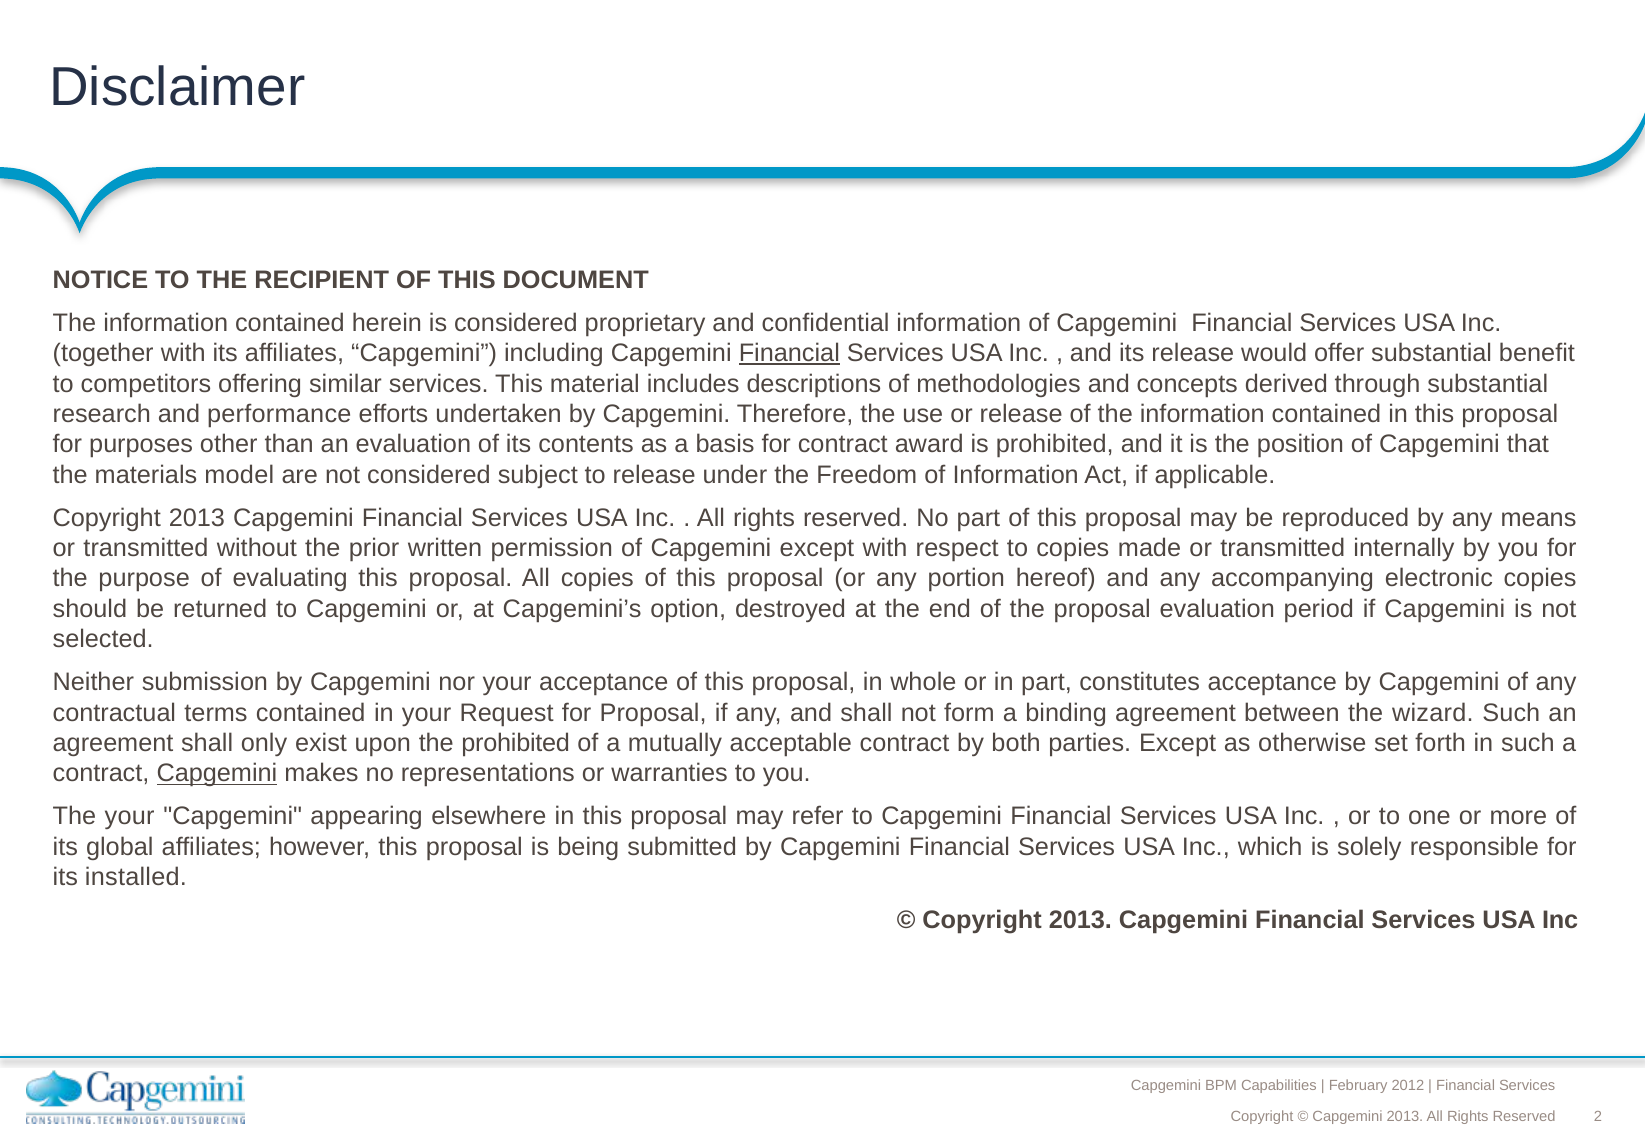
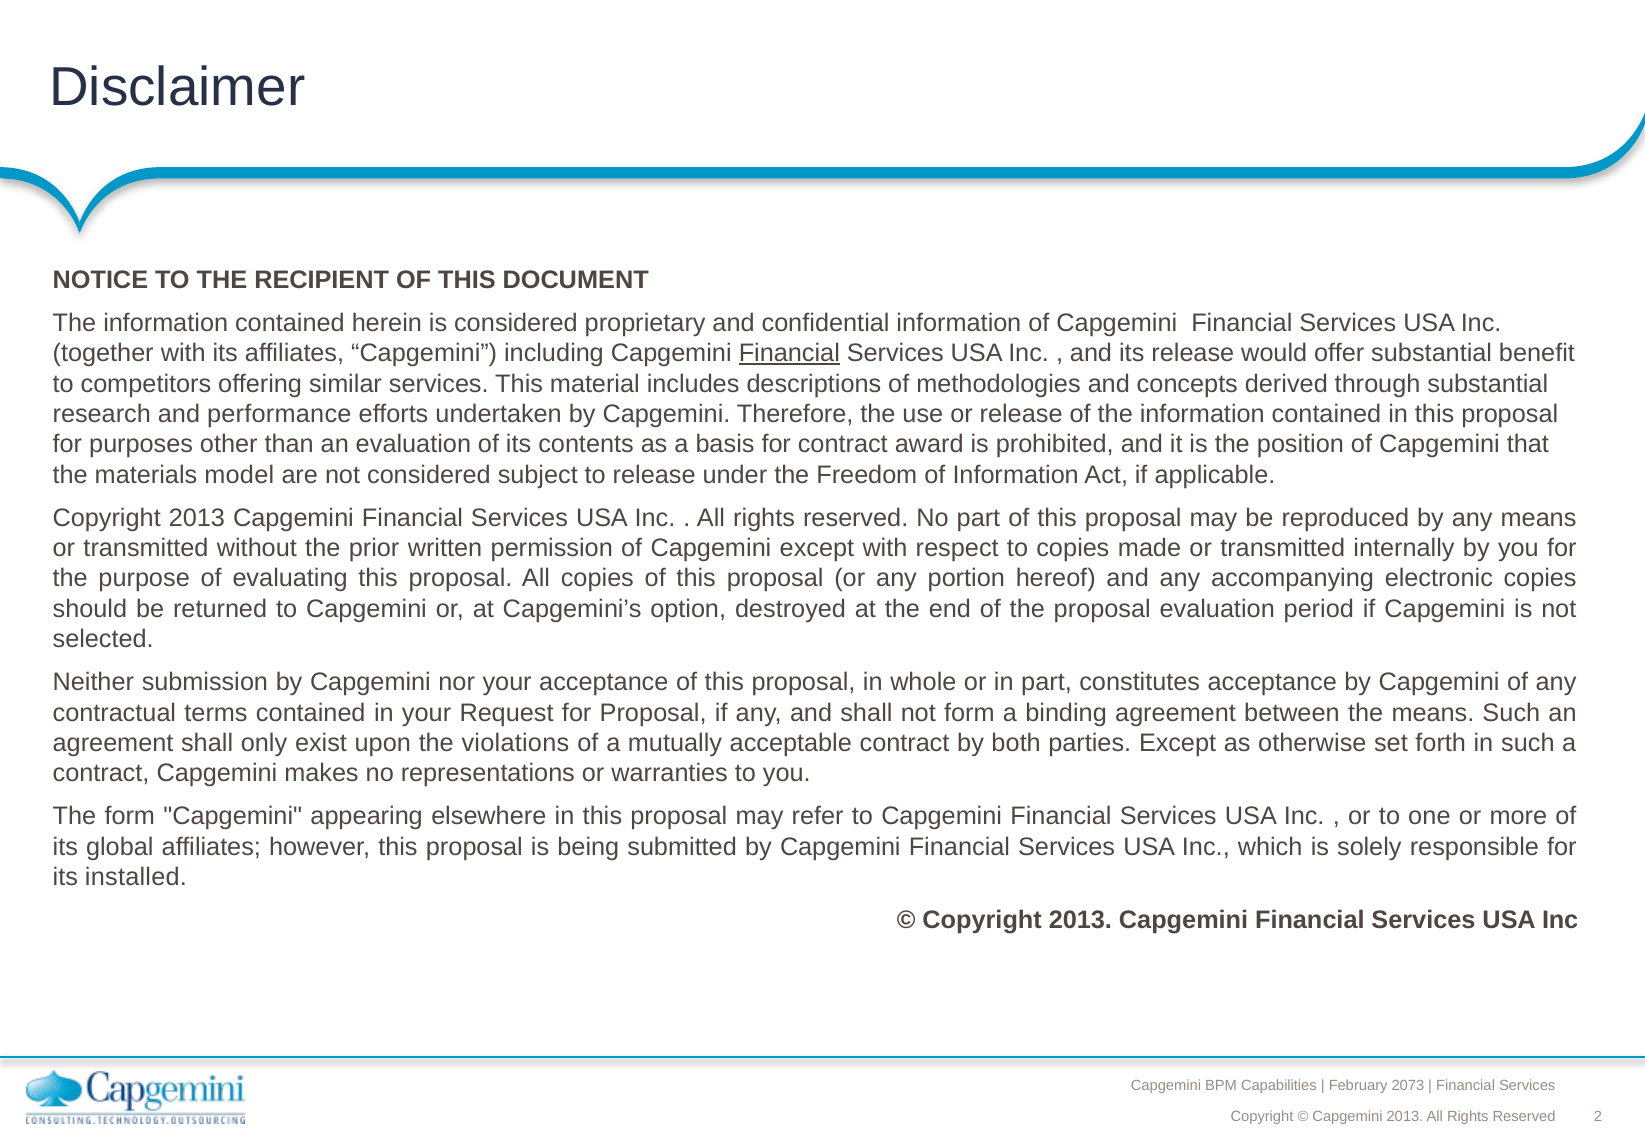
the wizard: wizard -> means
the prohibited: prohibited -> violations
Capgemini at (217, 773) underline: present -> none
The your: your -> form
2012: 2012 -> 2073
